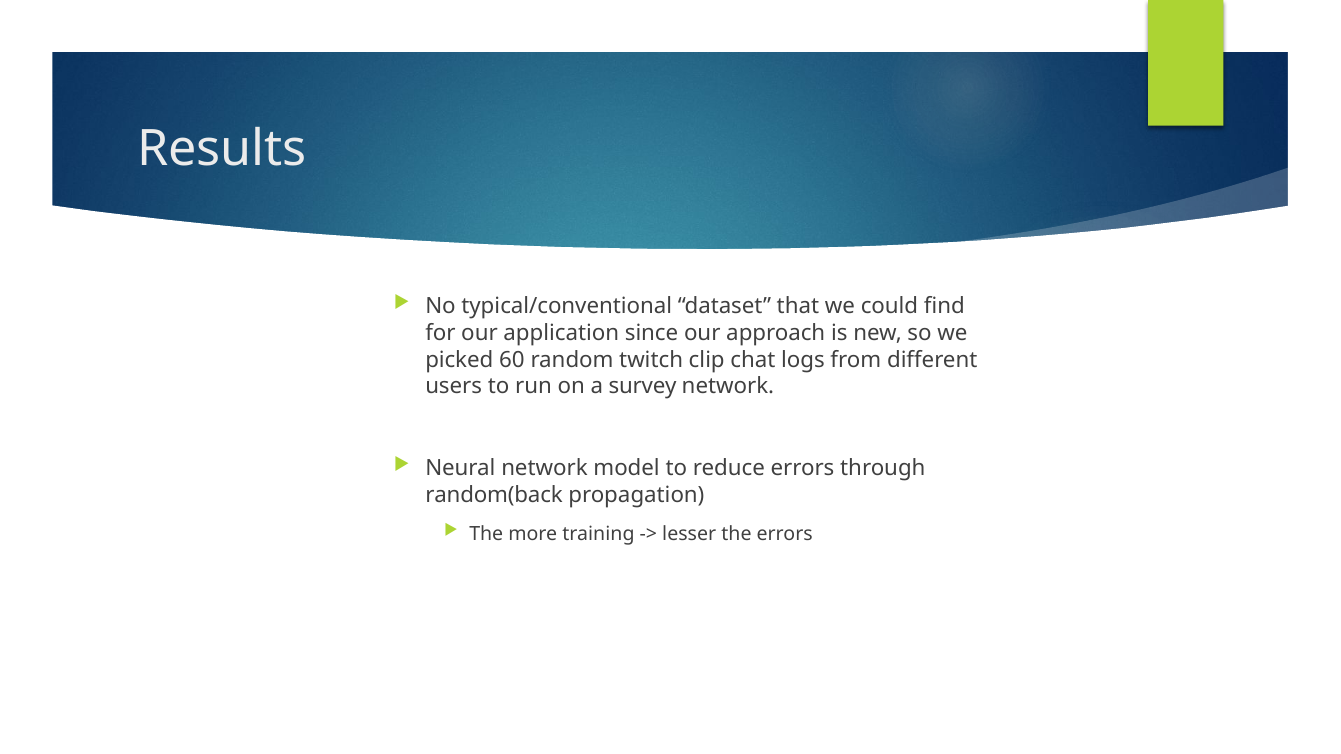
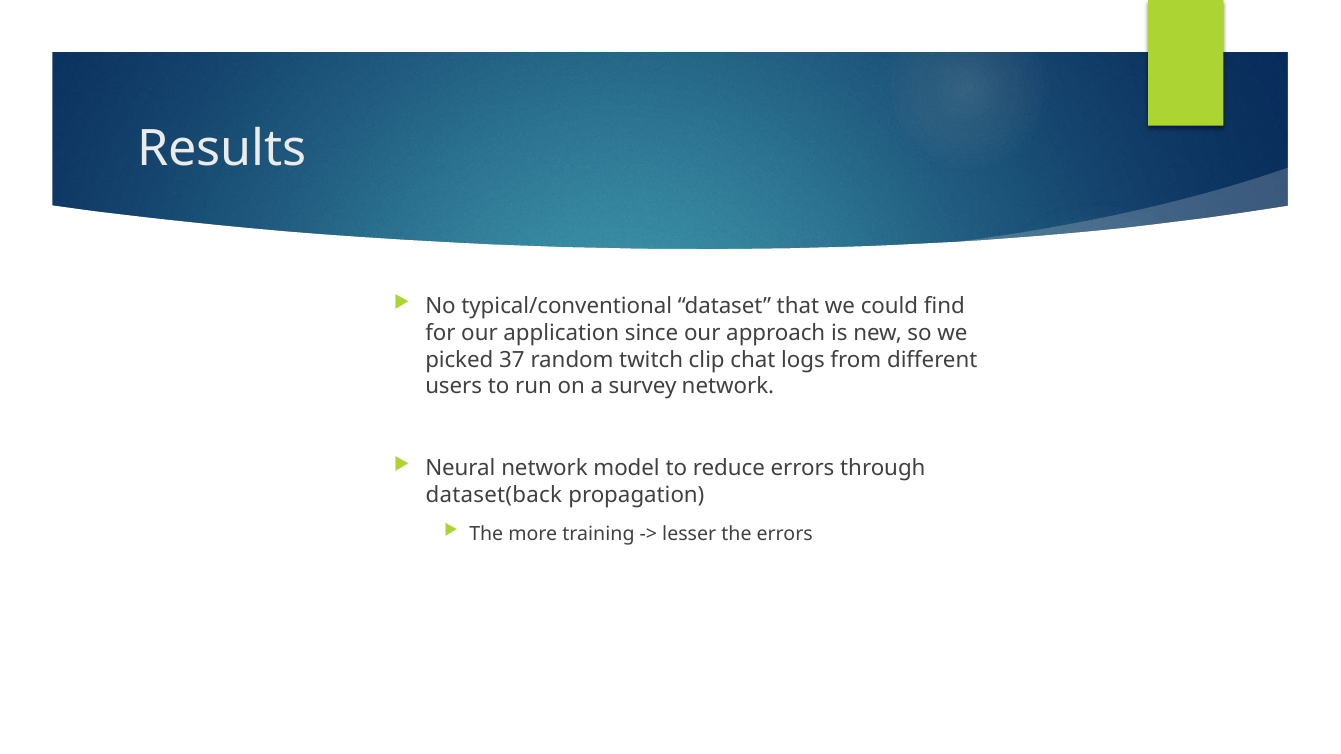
60: 60 -> 37
random(back: random(back -> dataset(back
